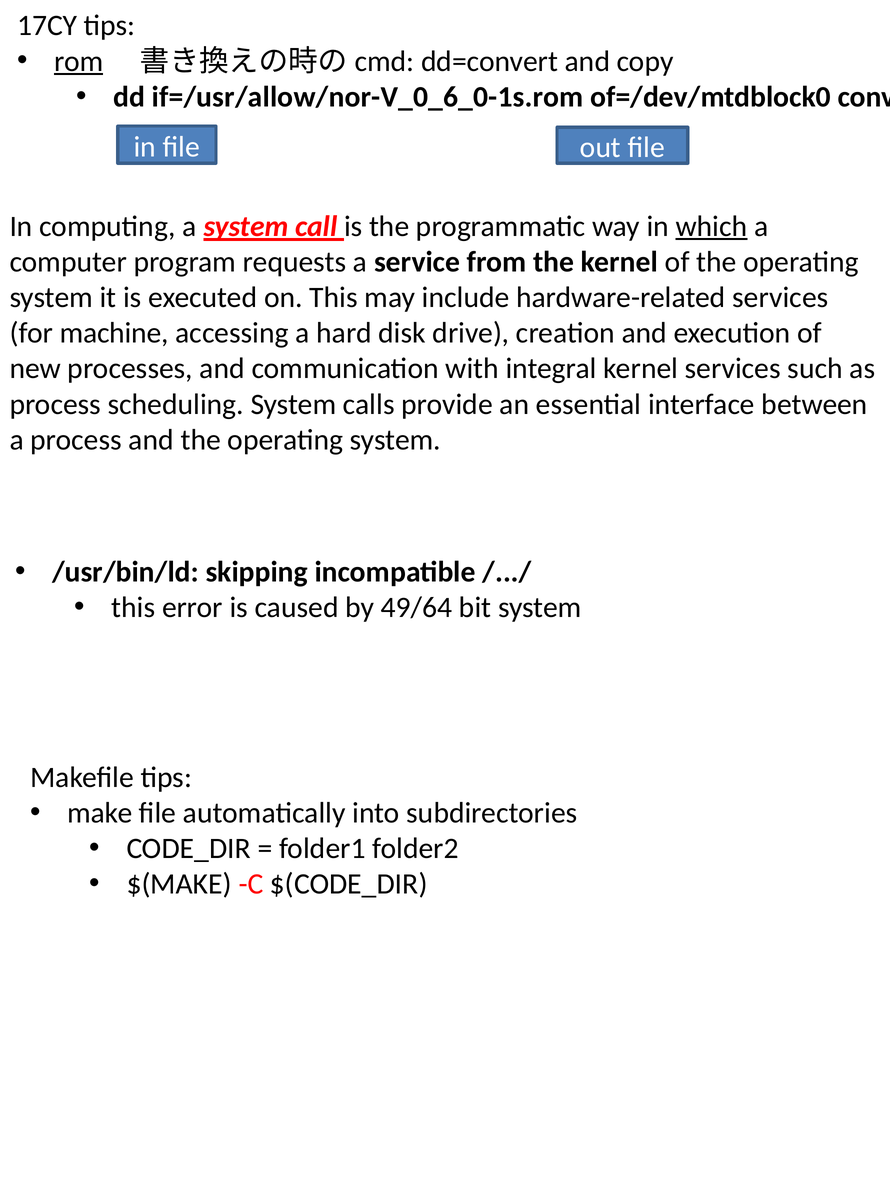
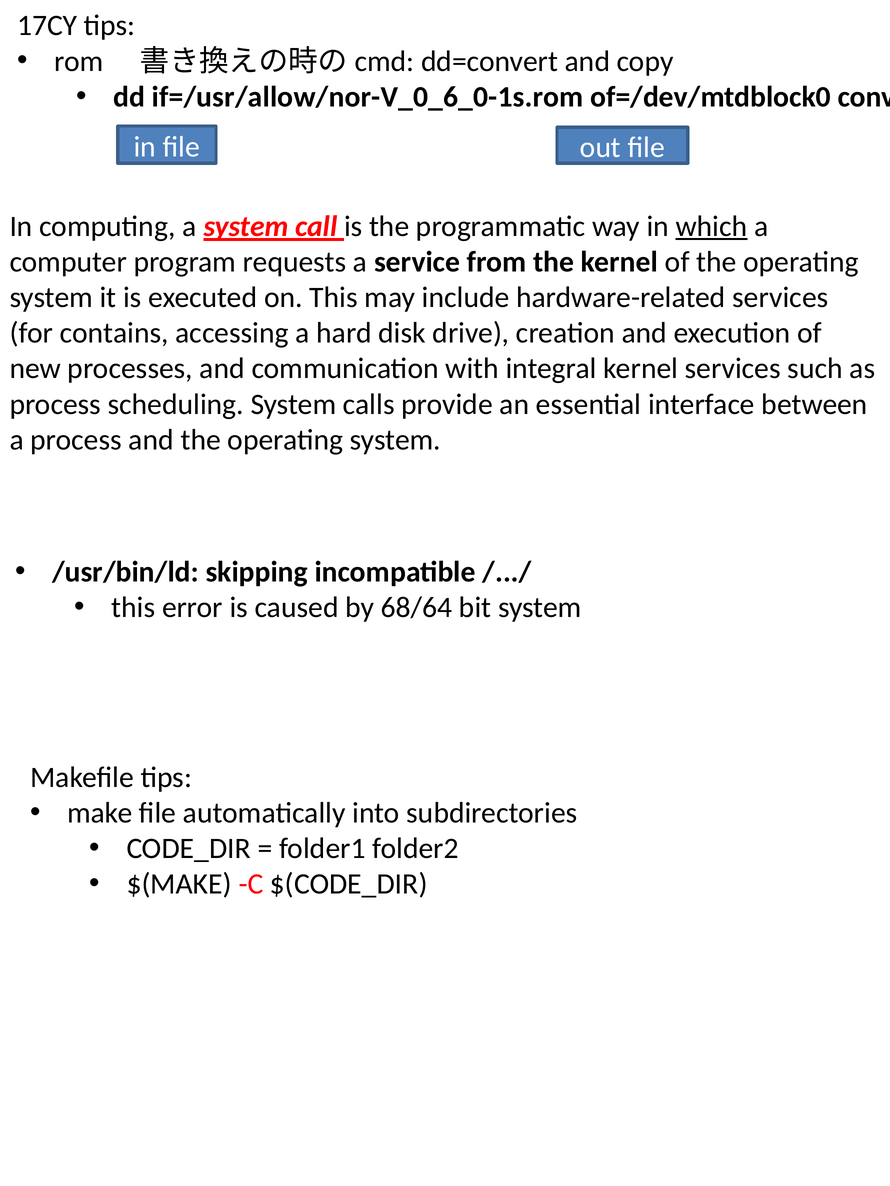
rom underline: present -> none
machine: machine -> contains
49/64: 49/64 -> 68/64
